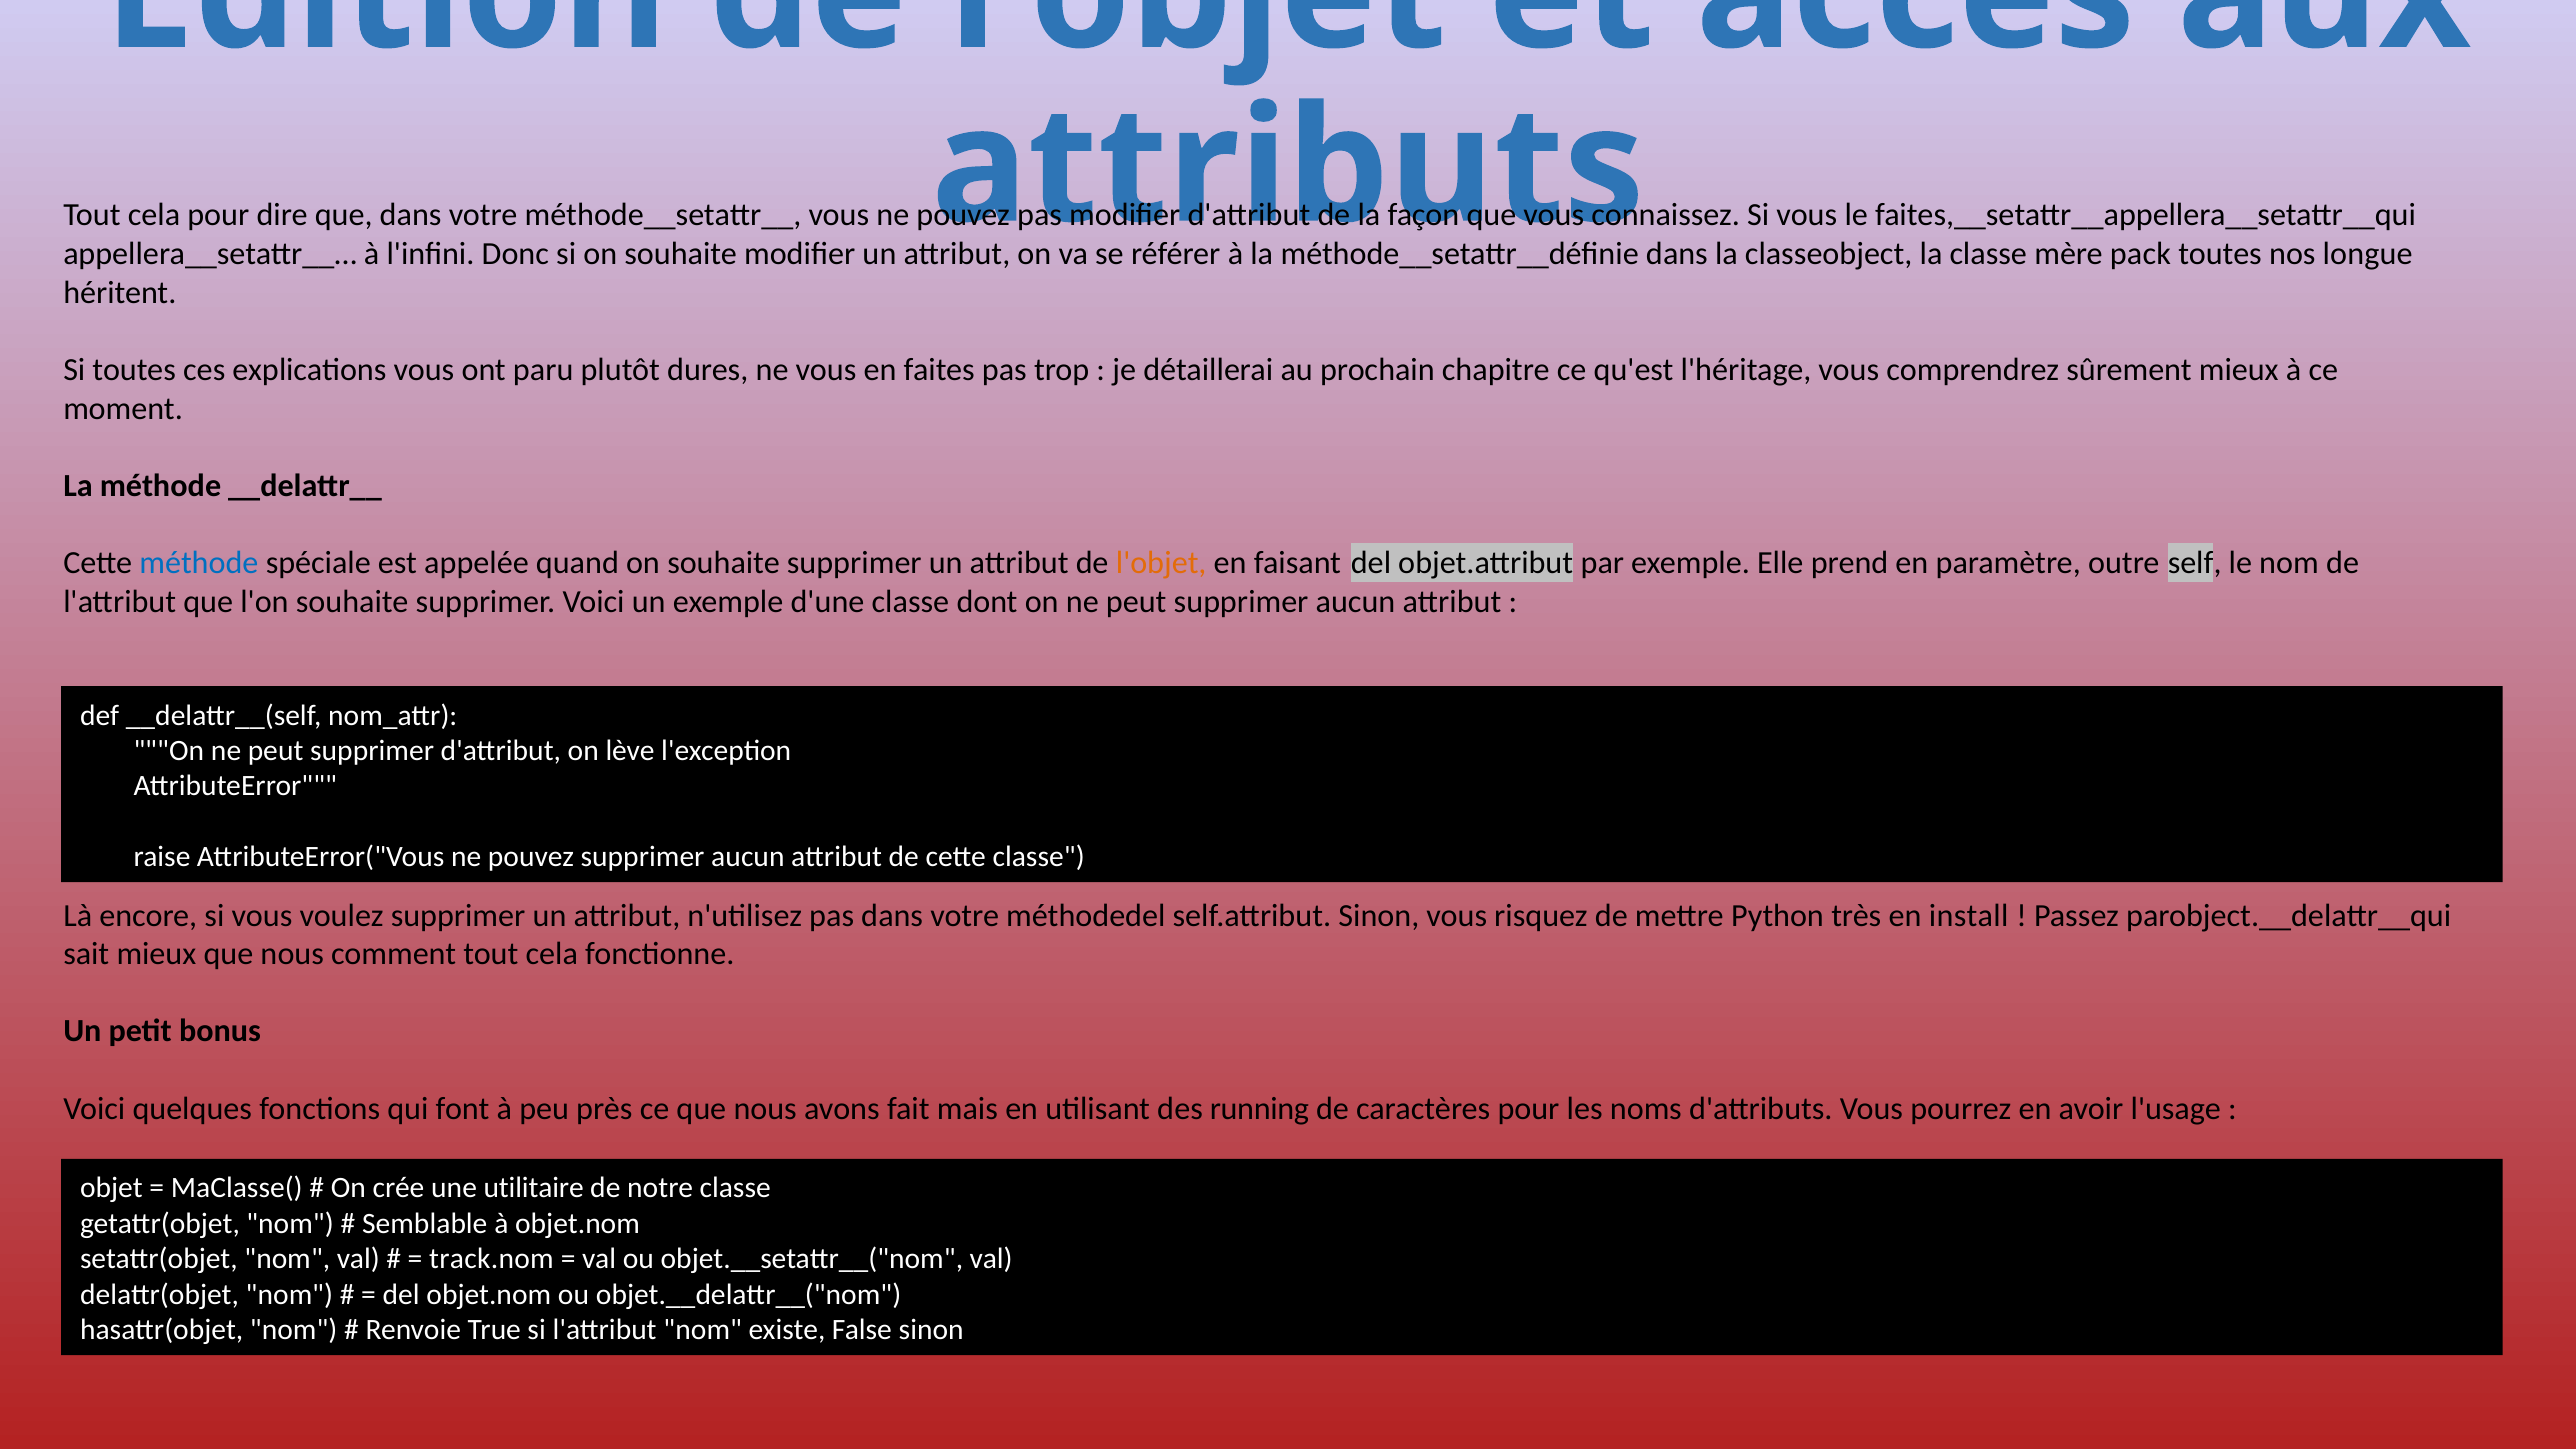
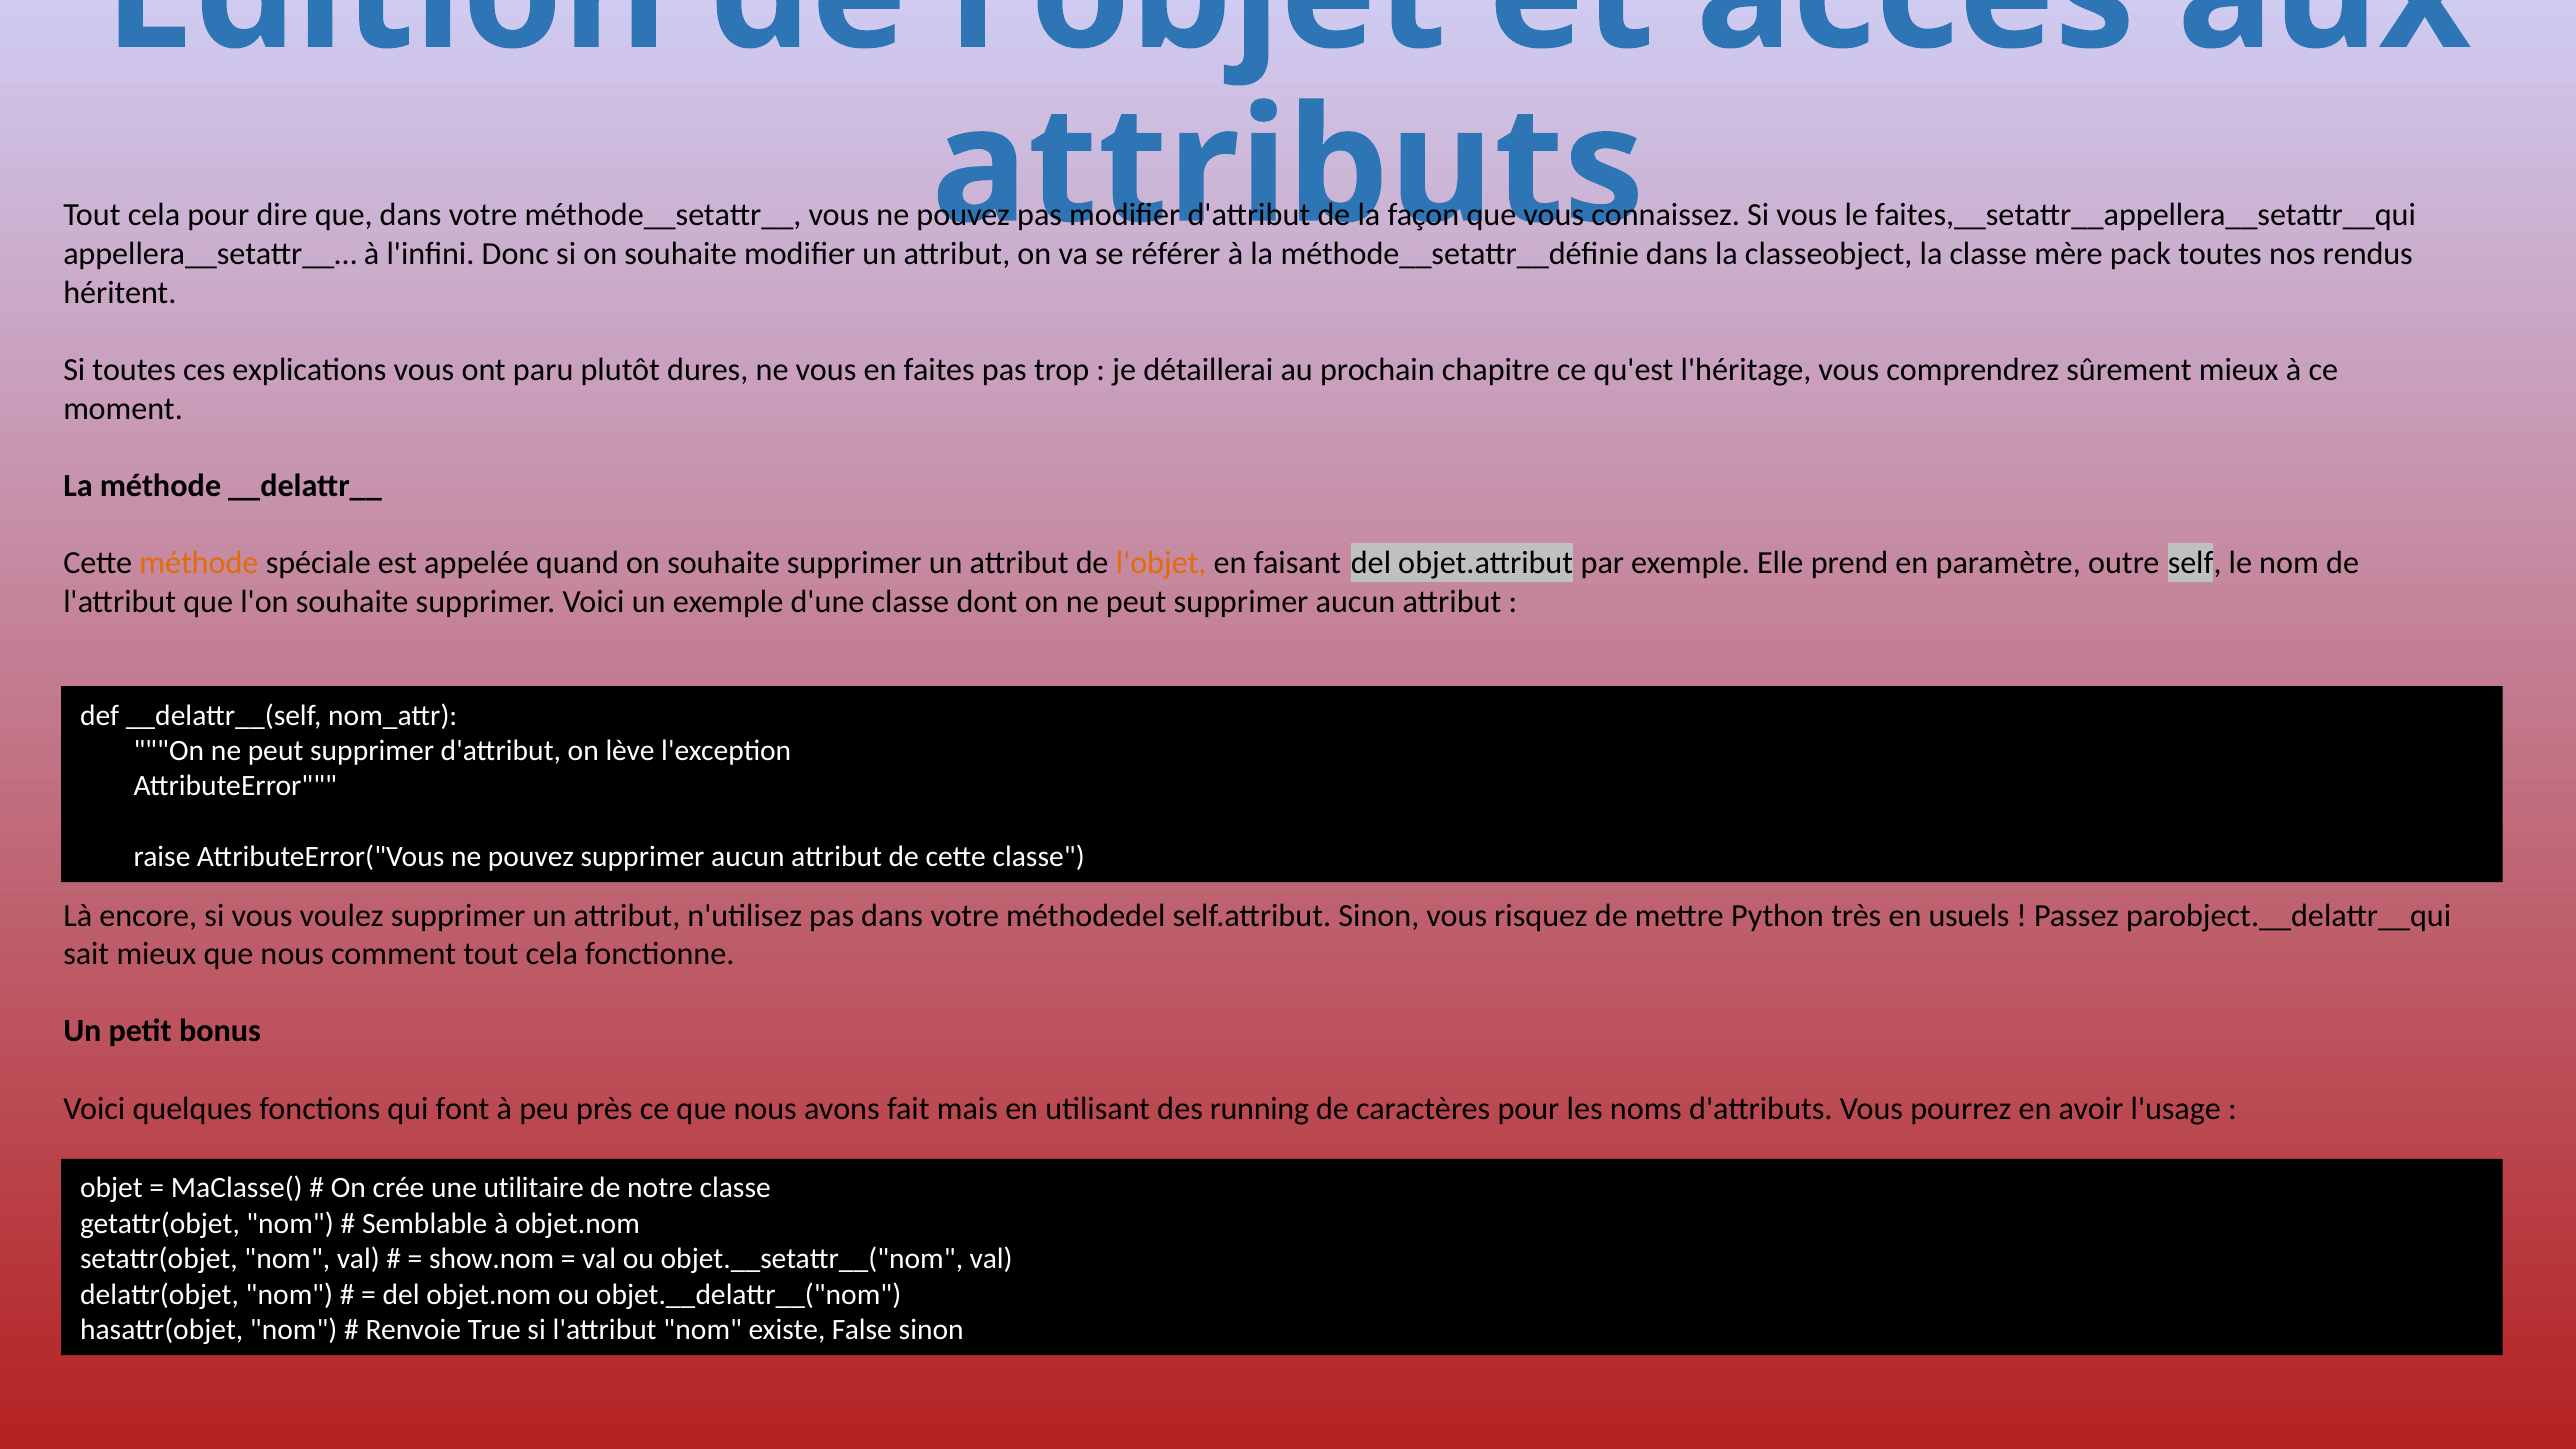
longue: longue -> rendus
méthode at (199, 563) colour: blue -> orange
install: install -> usuels
track.nom: track.nom -> show.nom
